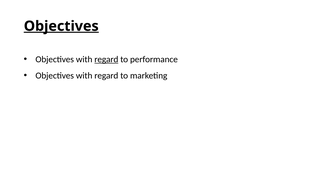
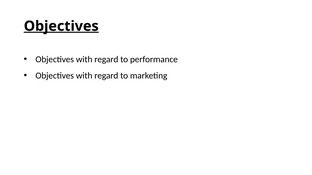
regard at (106, 59) underline: present -> none
